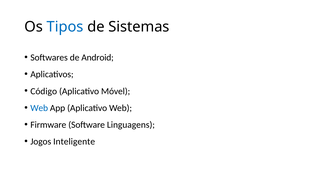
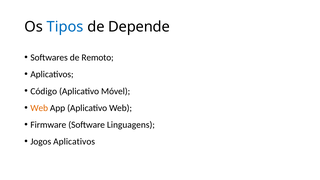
Sistemas: Sistemas -> Depende
Android: Android -> Remoto
Web at (39, 108) colour: blue -> orange
Jogos Inteligente: Inteligente -> Aplicativos
